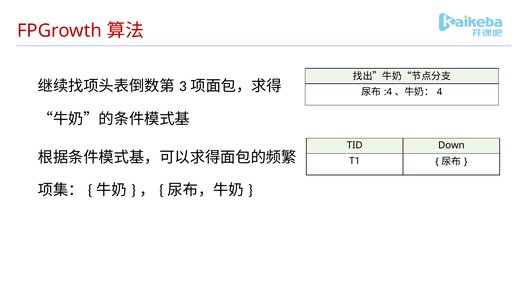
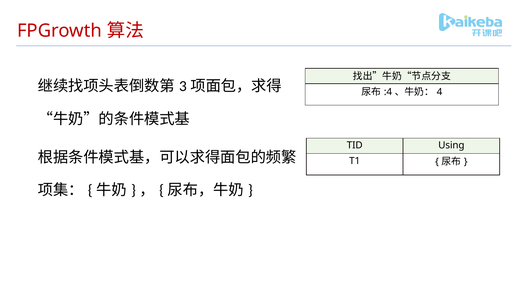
Down: Down -> Using
